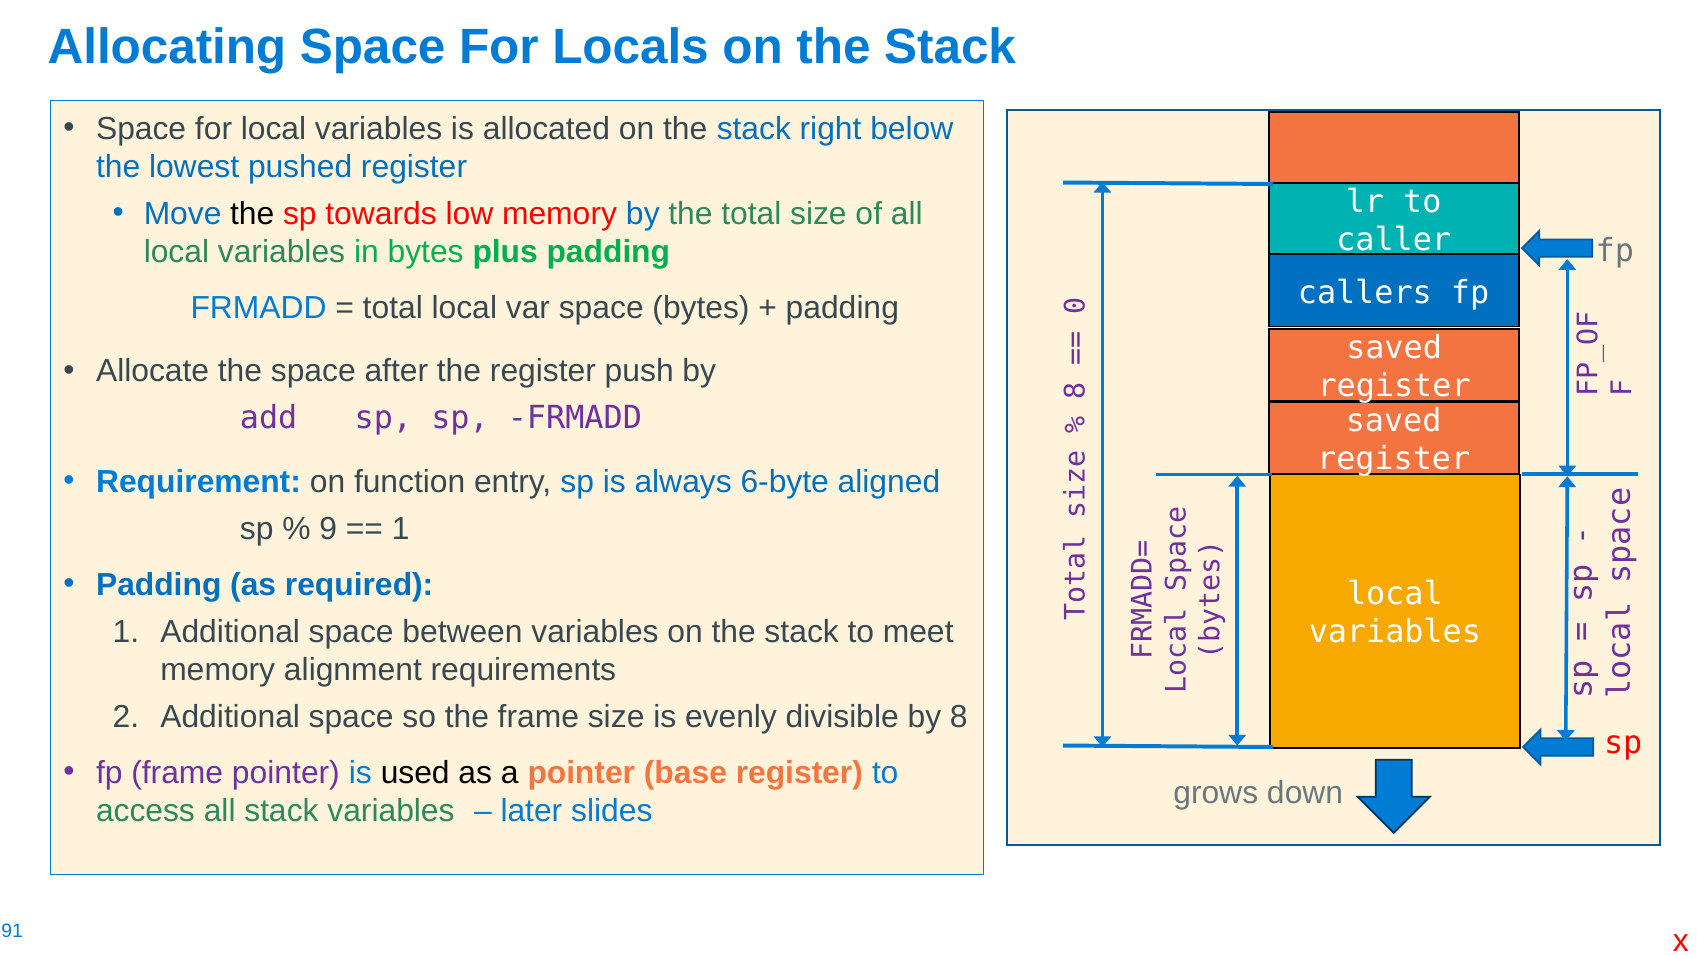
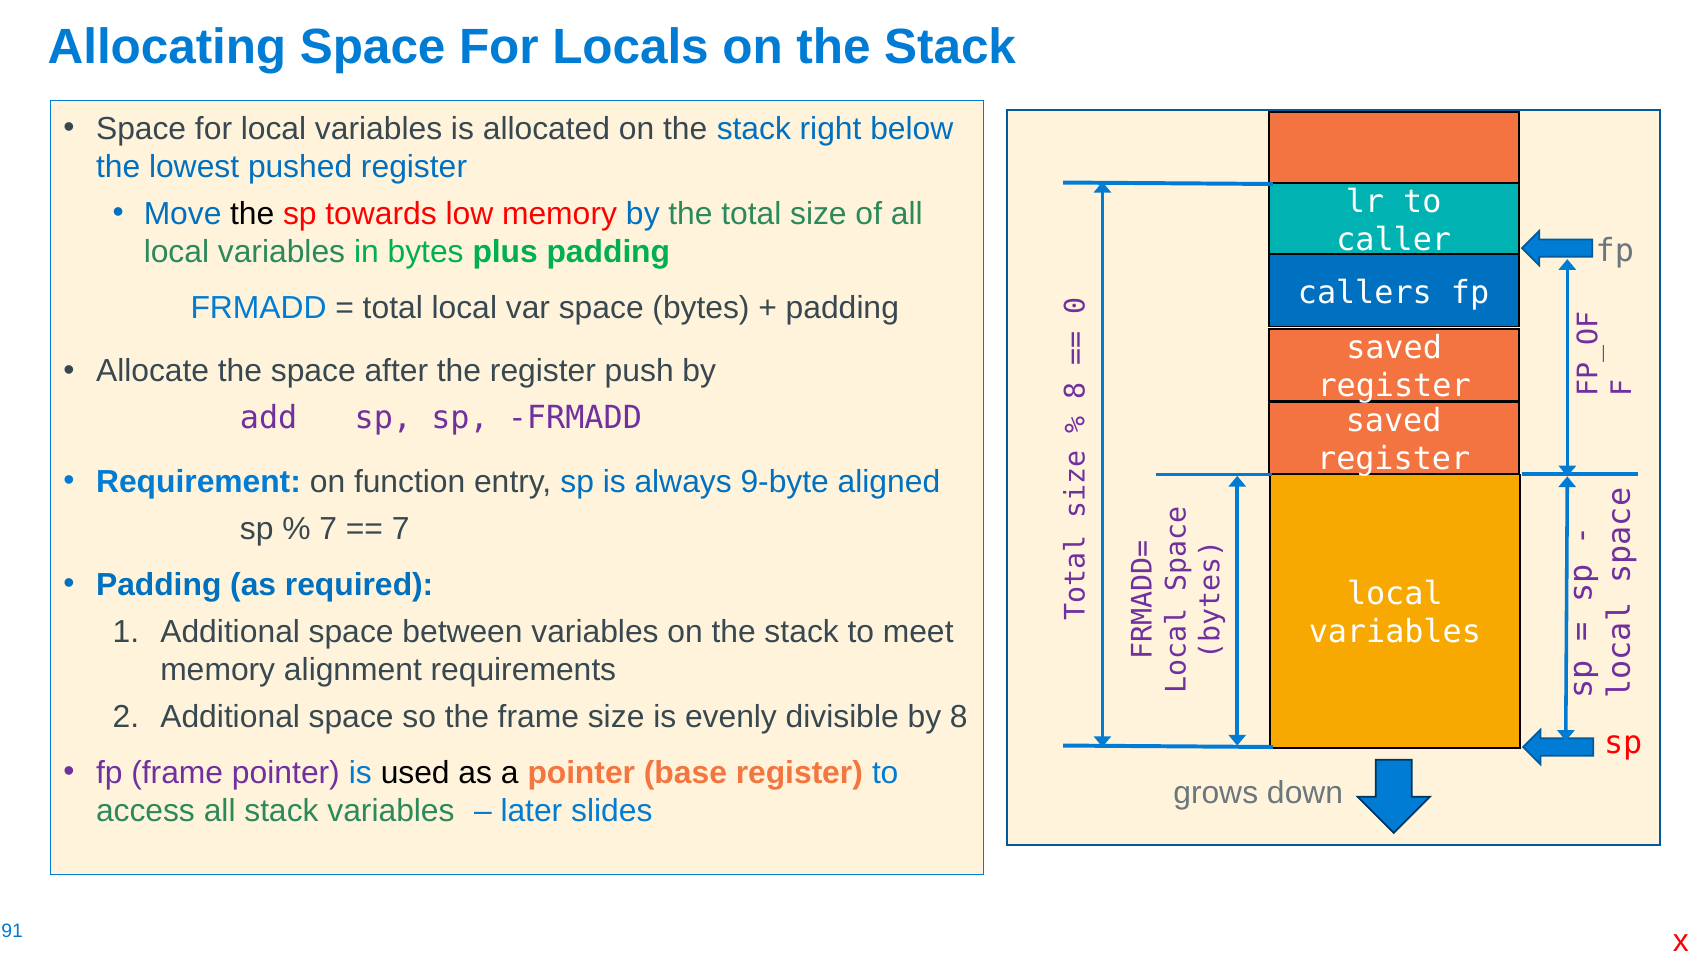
6-byte: 6-byte -> 9-byte
9 at (328, 529): 9 -> 7
1 at (401, 529): 1 -> 7
